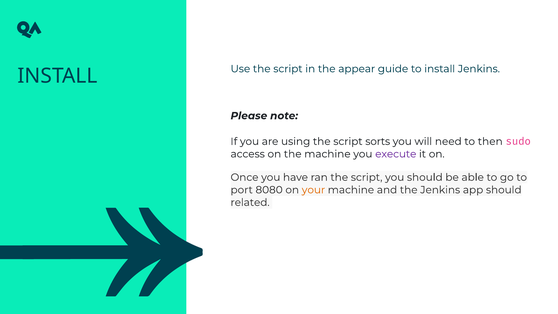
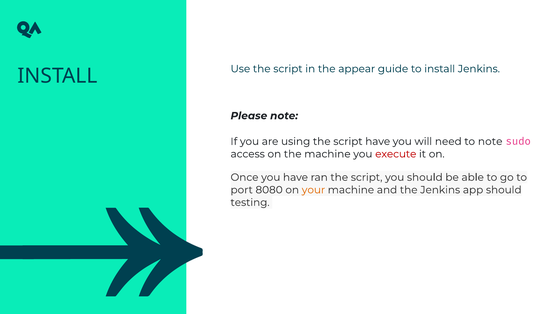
script sorts: sorts -> have
to then: then -> note
execute colour: purple -> red
related: related -> testing
